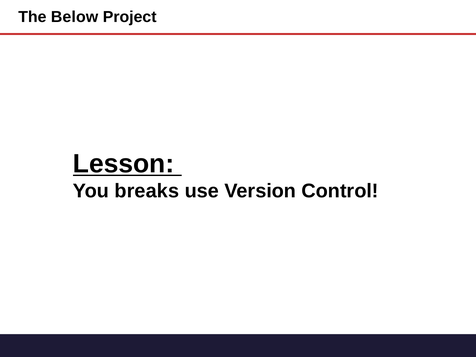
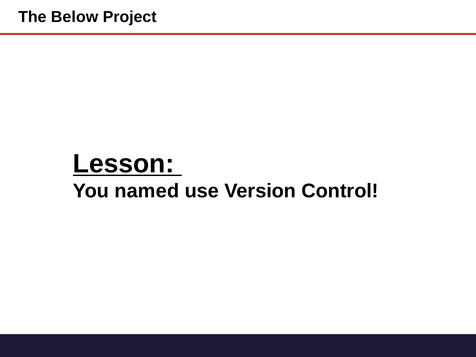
breaks: breaks -> named
